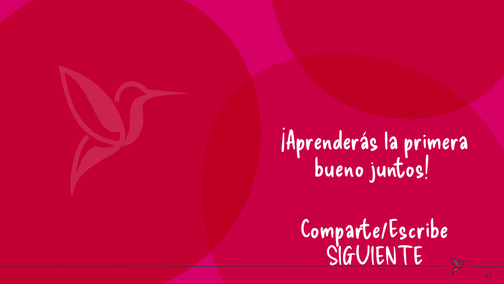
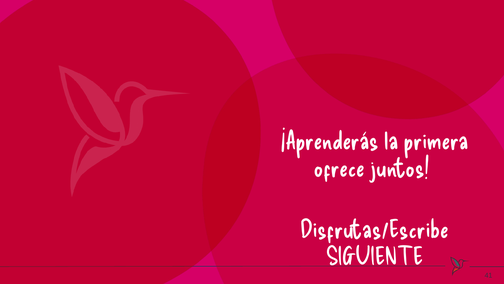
bueno: bueno -> ofrece
Comparte/Escribe: Comparte/Escribe -> Disfrutas/Escribe
